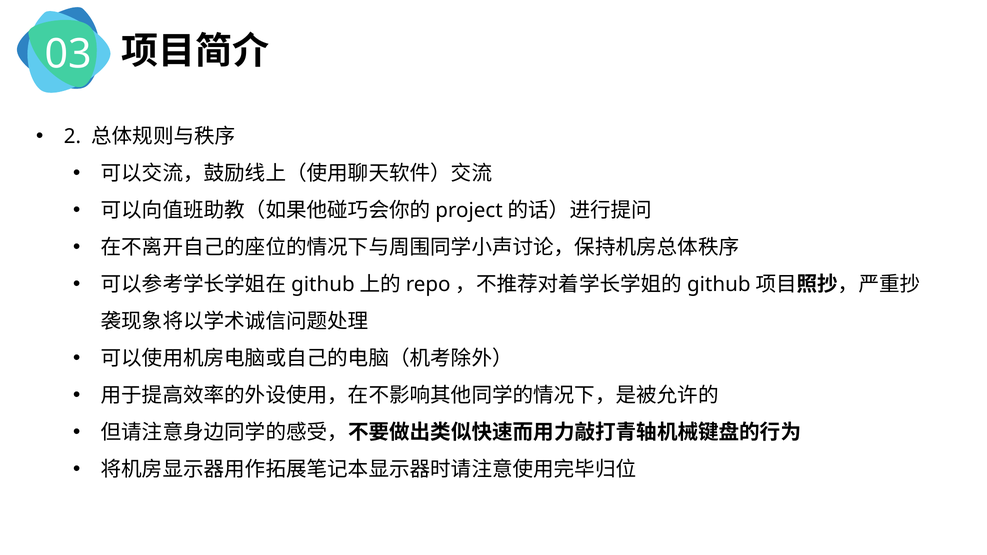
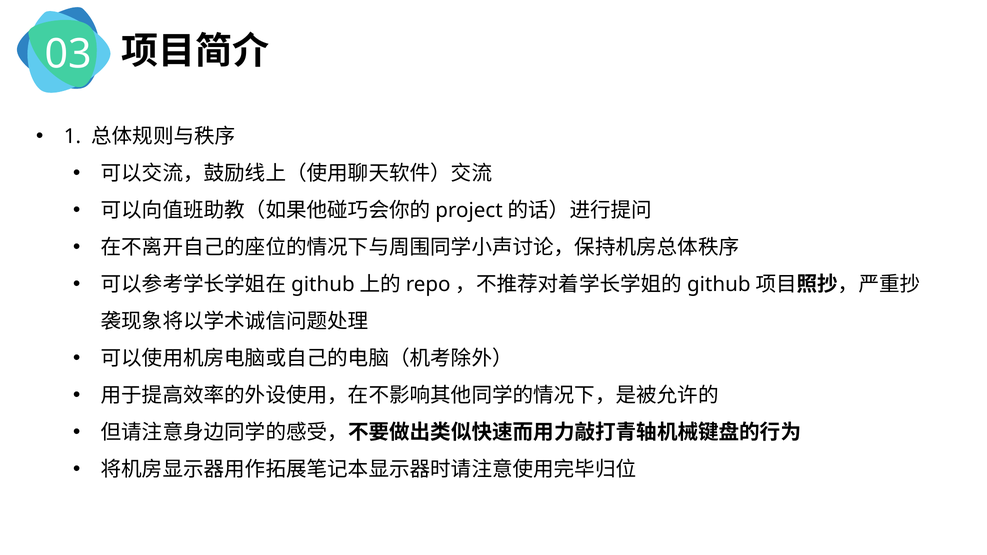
2: 2 -> 1
